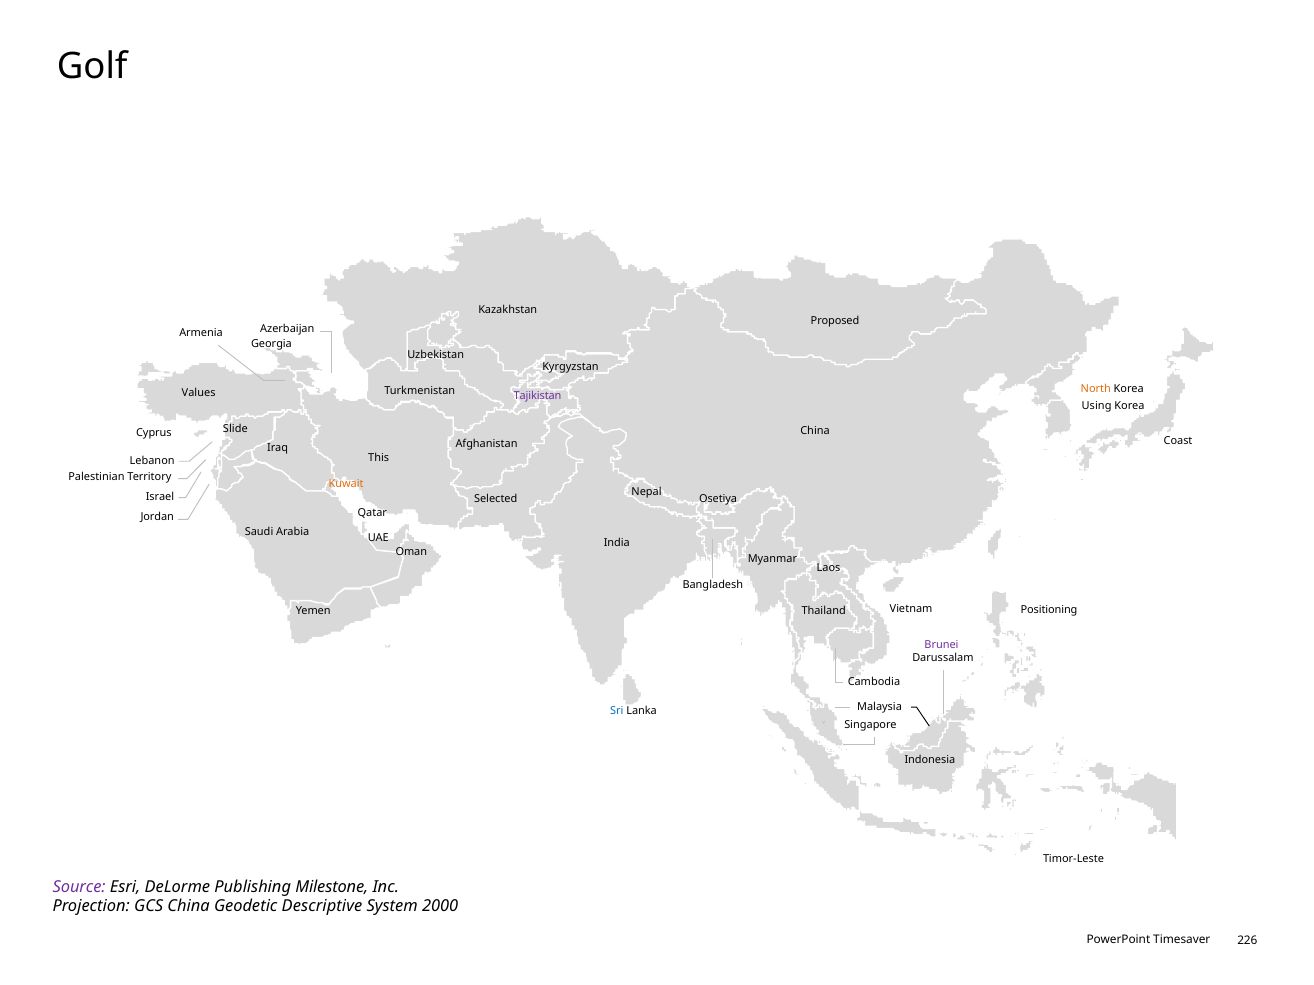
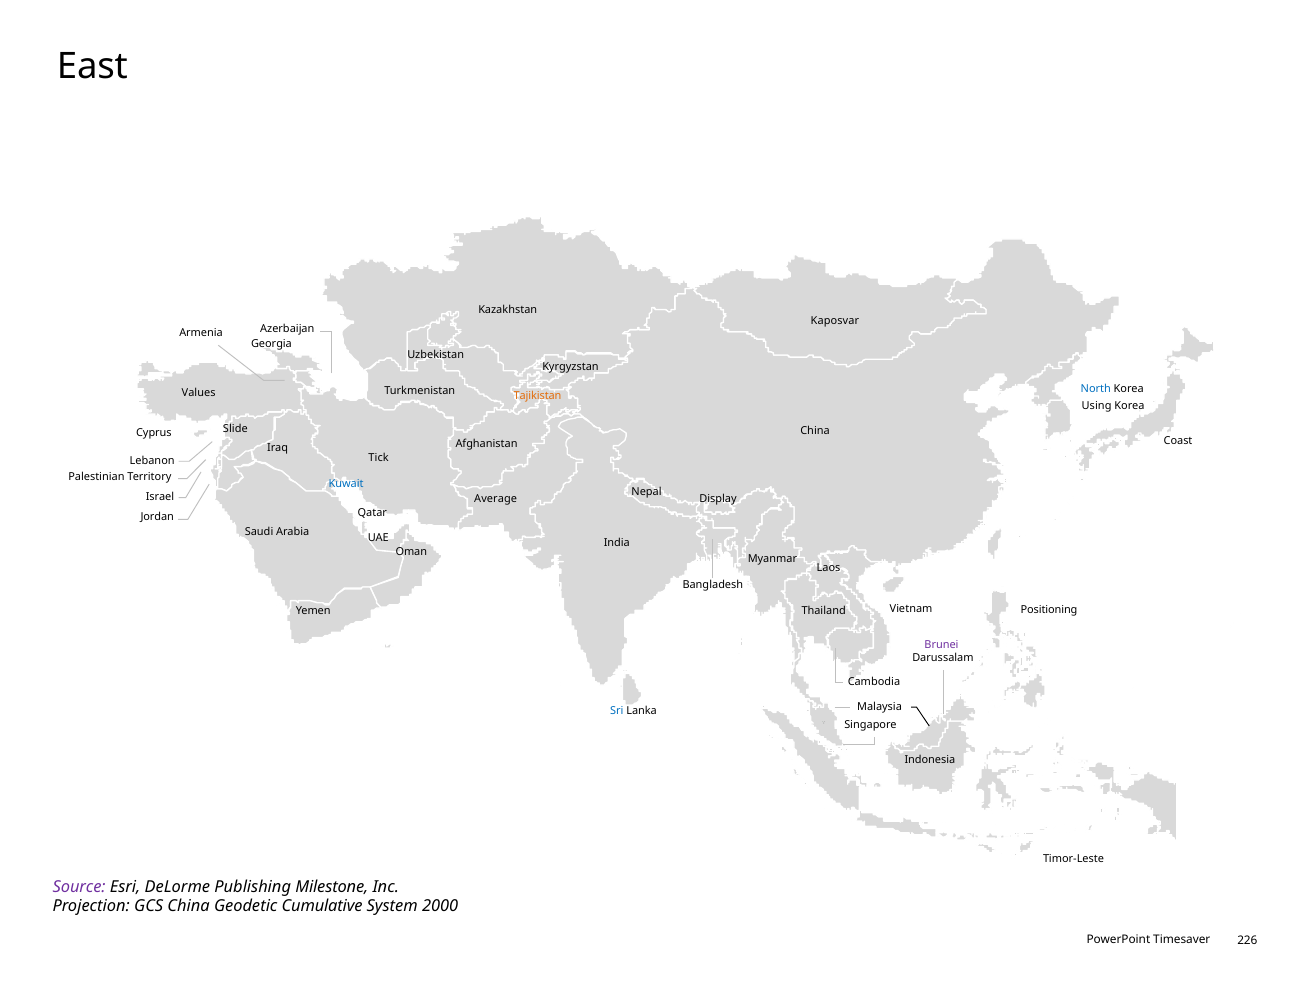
Golf: Golf -> East
Proposed: Proposed -> Kaposvar
North colour: orange -> blue
Tajikistan colour: purple -> orange
This: This -> Tick
Kuwait colour: orange -> blue
Selected: Selected -> Average
Osetiya: Osetiya -> Display
Descriptive: Descriptive -> Cumulative
